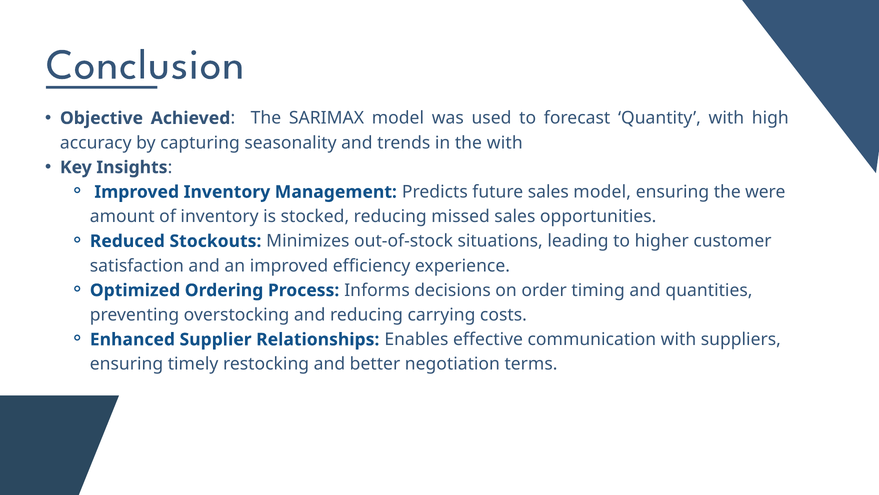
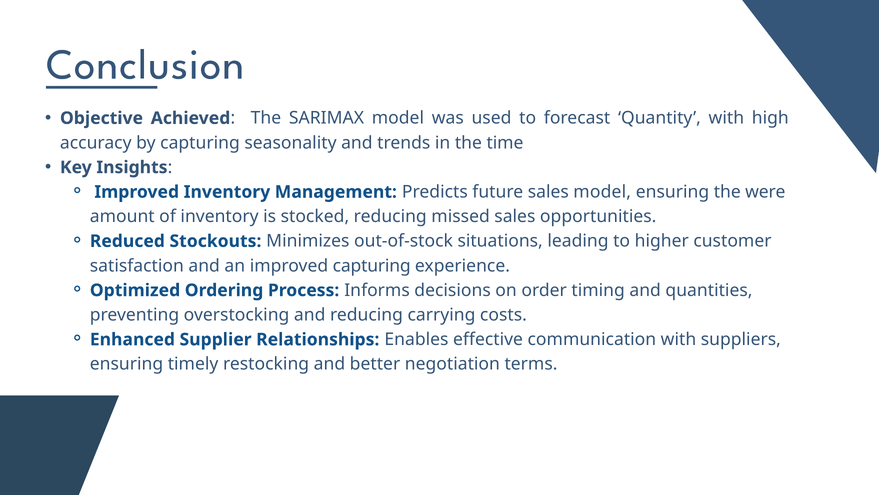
the with: with -> time
improved efficiency: efficiency -> capturing
